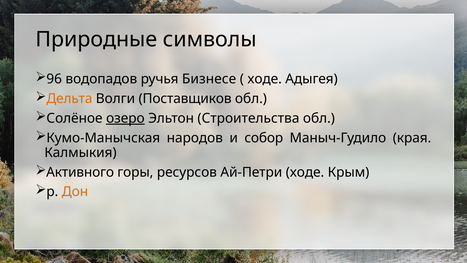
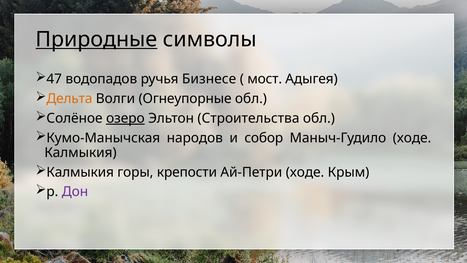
Природные underline: none -> present
96: 96 -> 47
ходе at (265, 79): ходе -> мост
Поставщиков: Поставщиков -> Огнеупорные
Маныч-Гудило края: края -> ходе
Активного at (80, 172): Активного -> Калмыкия
ресурсов: ресурсов -> крепости
Дон colour: orange -> purple
